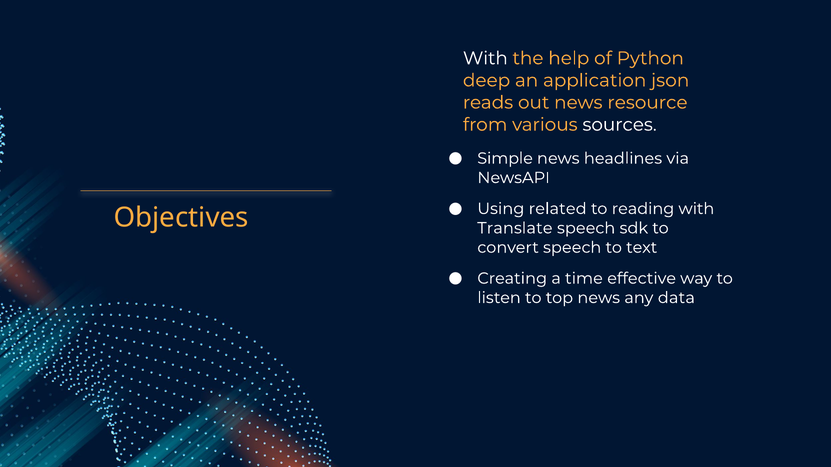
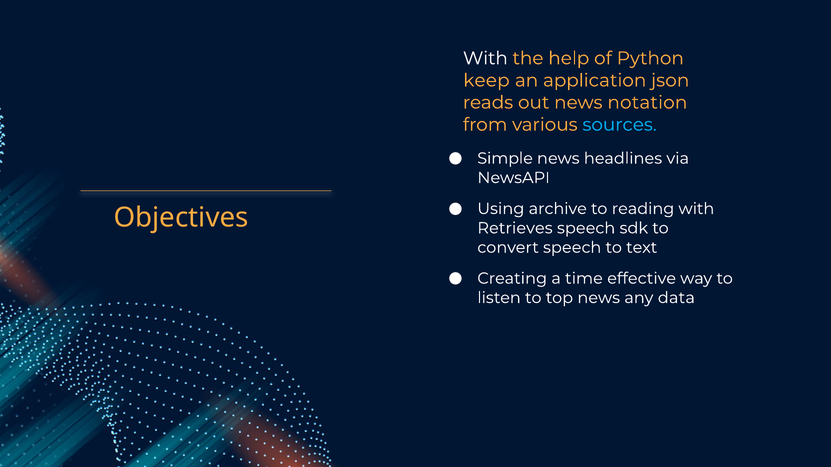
deep: deep -> keep
resource: resource -> notation
sources colour: white -> light blue
related: related -> archive
Translate: Translate -> Retrieves
